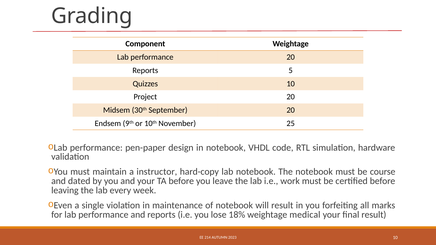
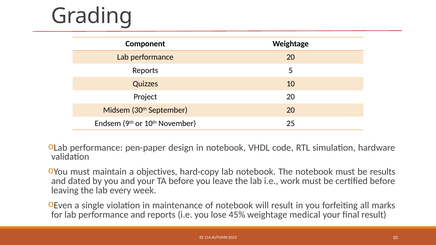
instructor: instructor -> objectives
course: course -> results
18%: 18% -> 45%
